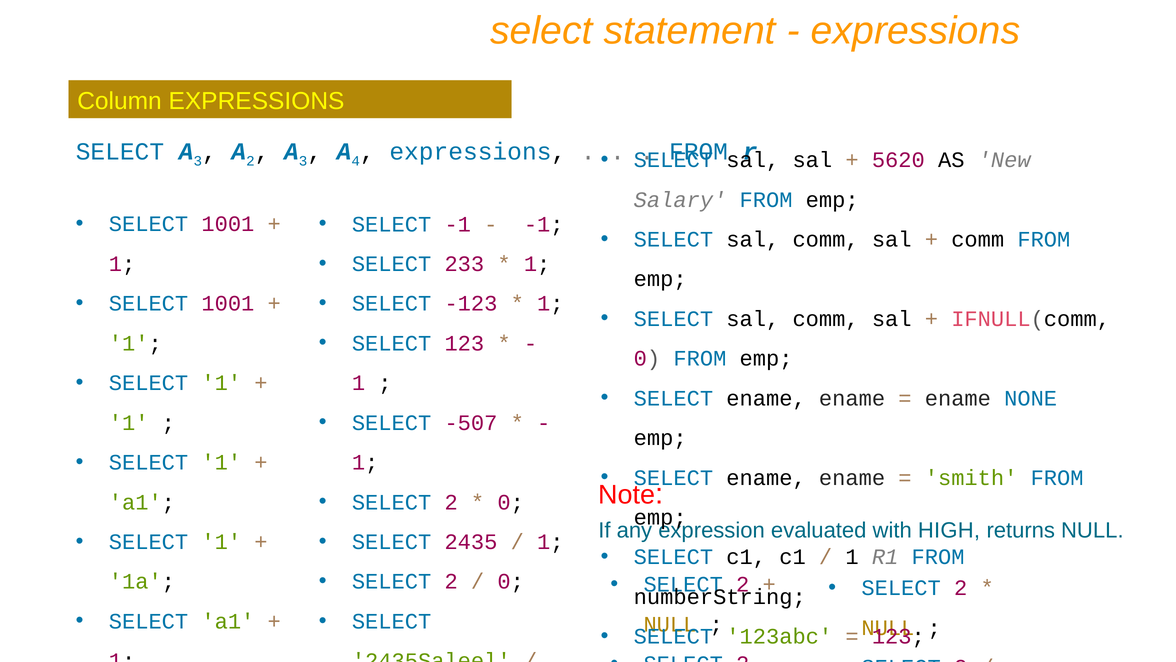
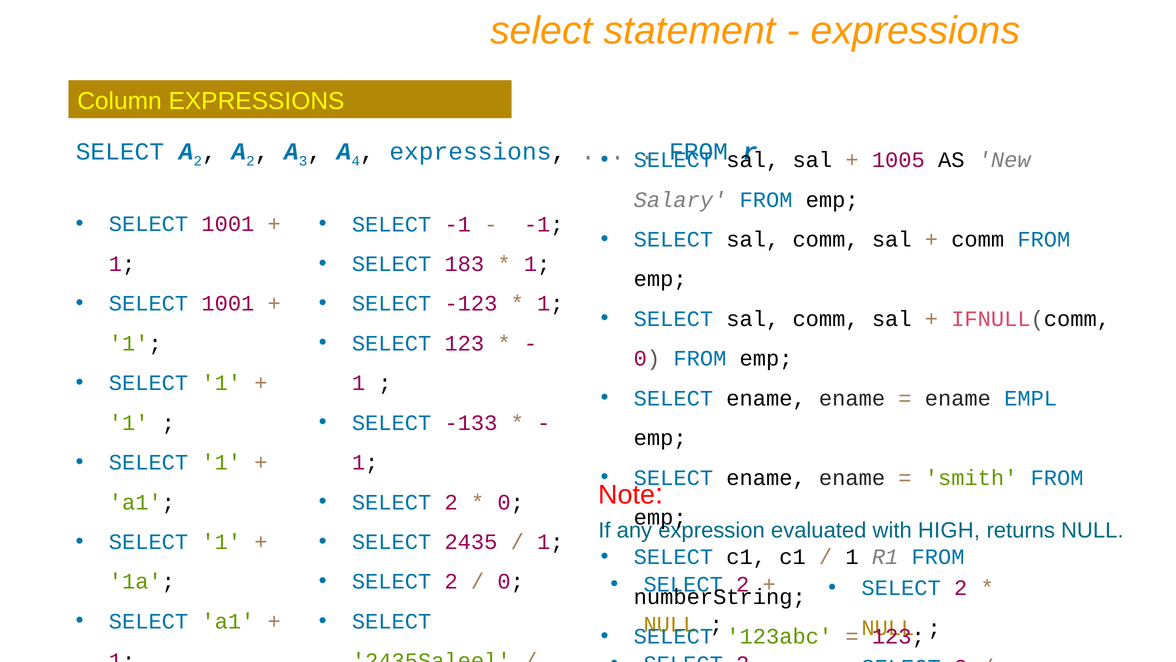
3 at (198, 161): 3 -> 2
5620: 5620 -> 1005
233: 233 -> 183
NONE: NONE -> EMPL
-507: -507 -> -133
